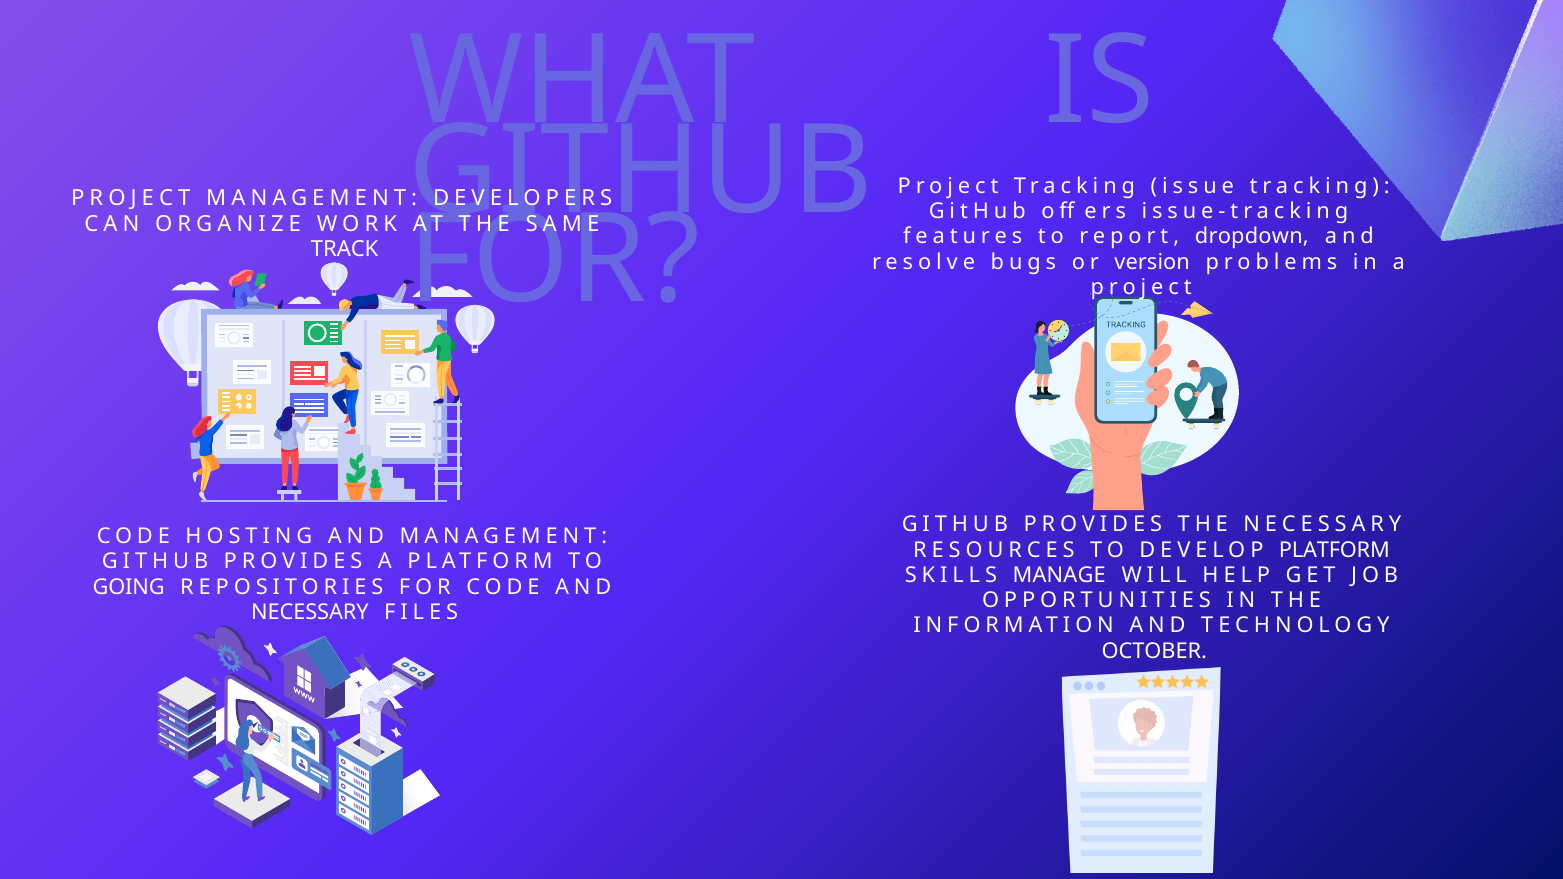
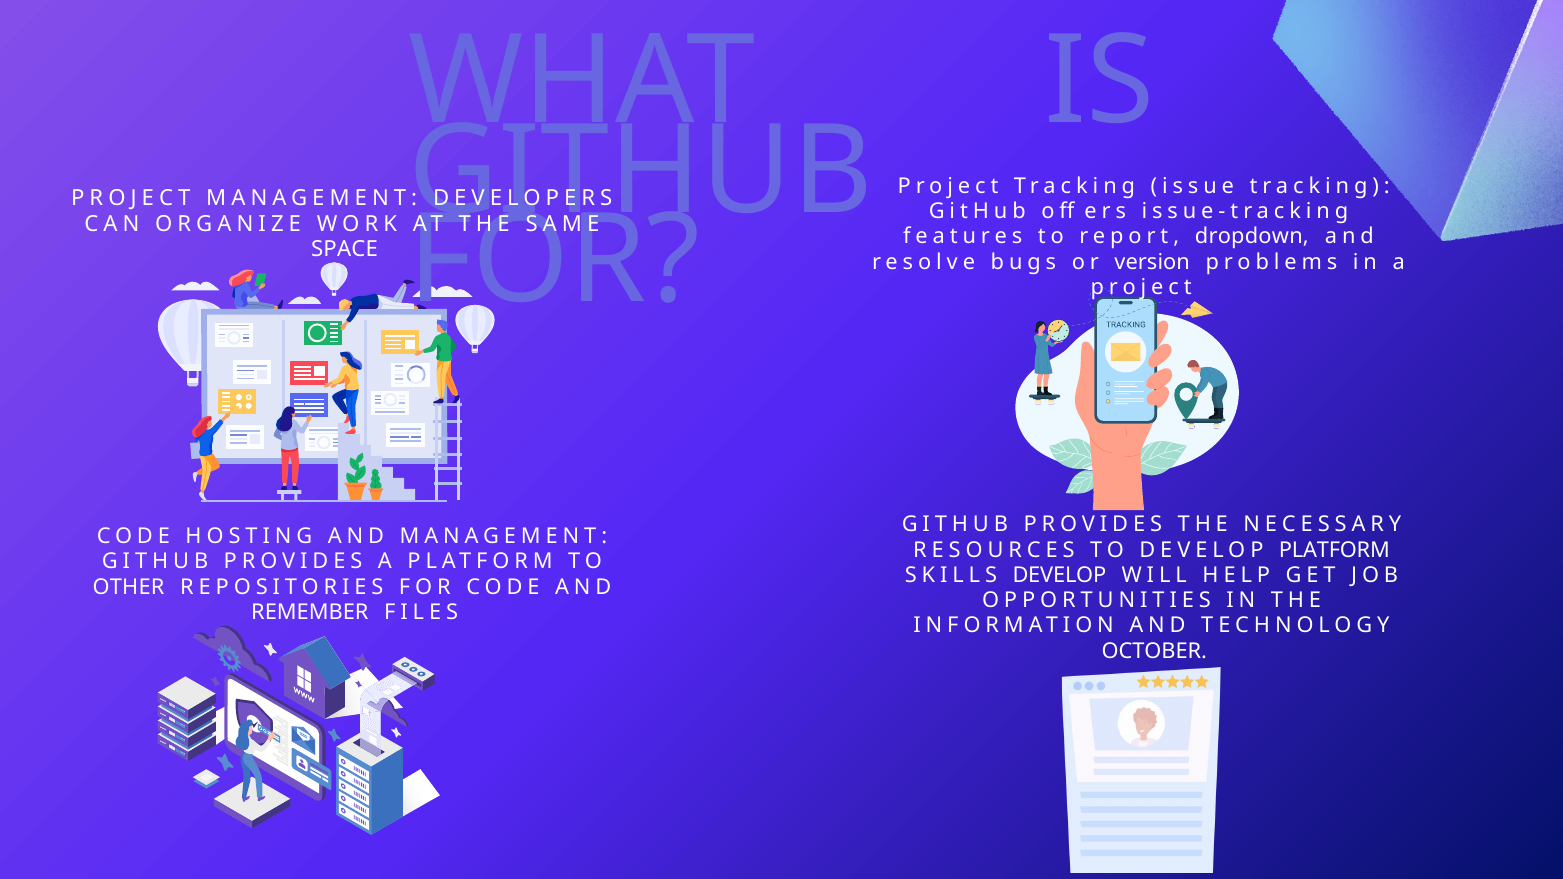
TRACK: TRACK -> SPACE
SKILLS MANAGE: MANAGE -> DEVELOP
GOING: GOING -> OTHER
NECESSARY at (310, 613): NECESSARY -> REMEMBER
